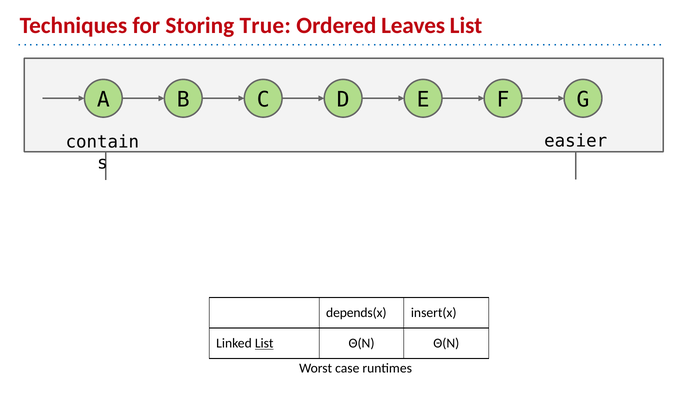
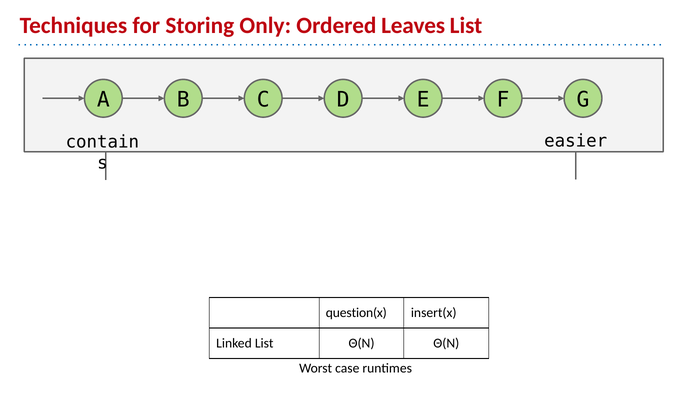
True: True -> Only
depends(x: depends(x -> question(x
List at (264, 343) underline: present -> none
